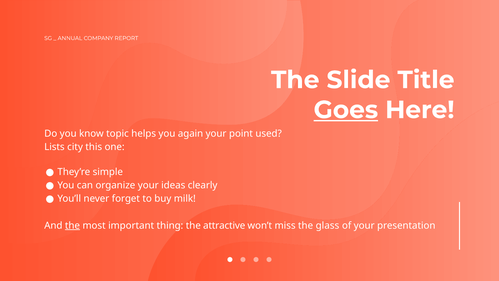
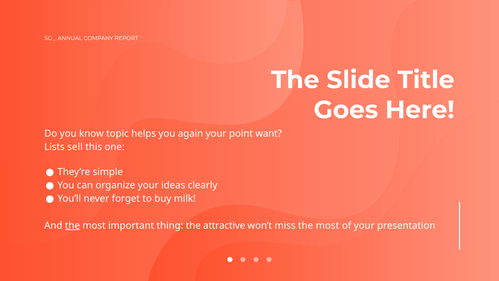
Goes underline: present -> none
used: used -> want
city: city -> sell
miss the glass: glass -> most
